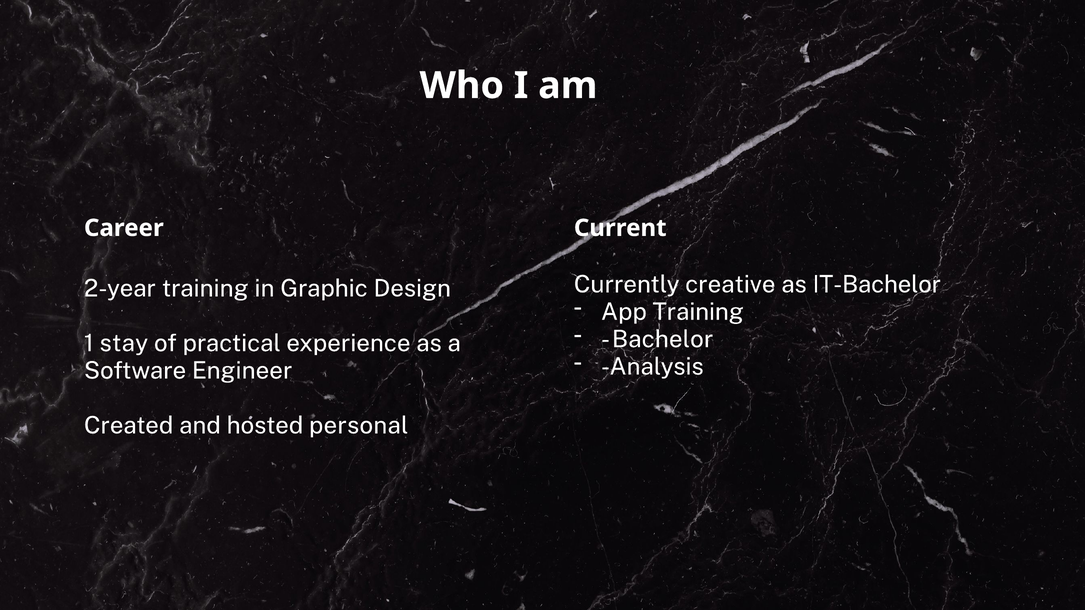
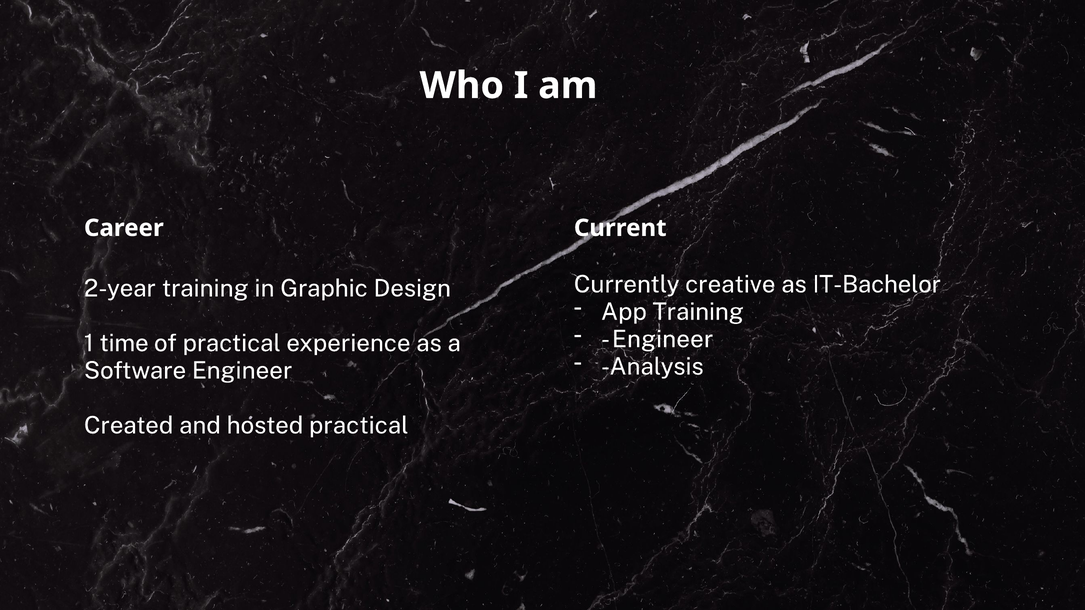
Bachelor at (663, 339): Bachelor -> Engineer
stay: stay -> time
hosted personal: personal -> practical
